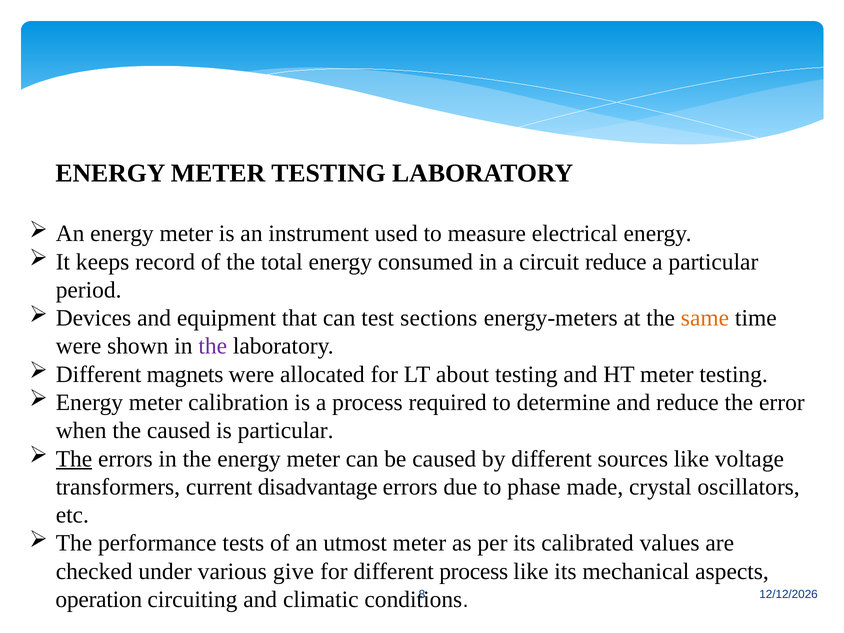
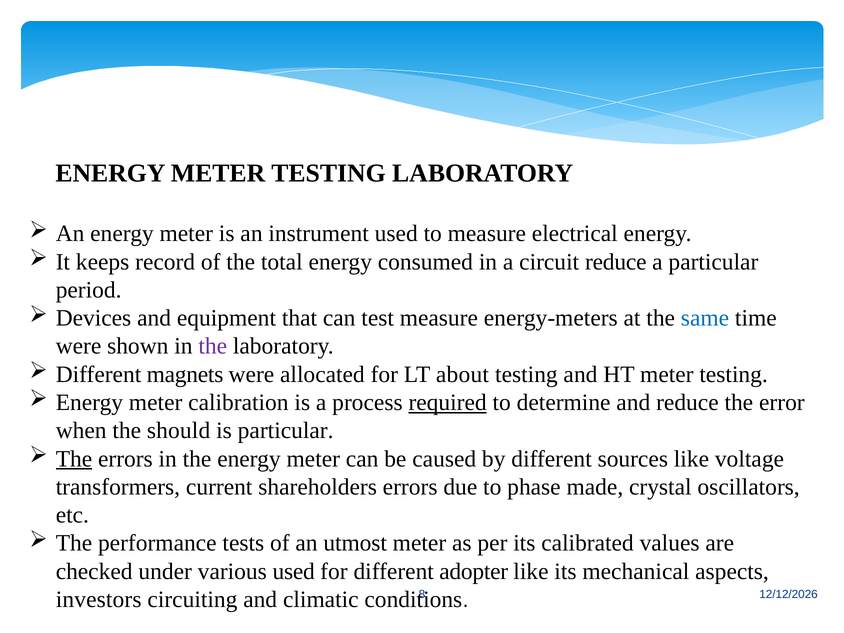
test sections: sections -> measure
same colour: orange -> blue
required underline: none -> present
the caused: caused -> should
disadvantage: disadvantage -> shareholders
various give: give -> used
different process: process -> adopter
operation: operation -> investors
